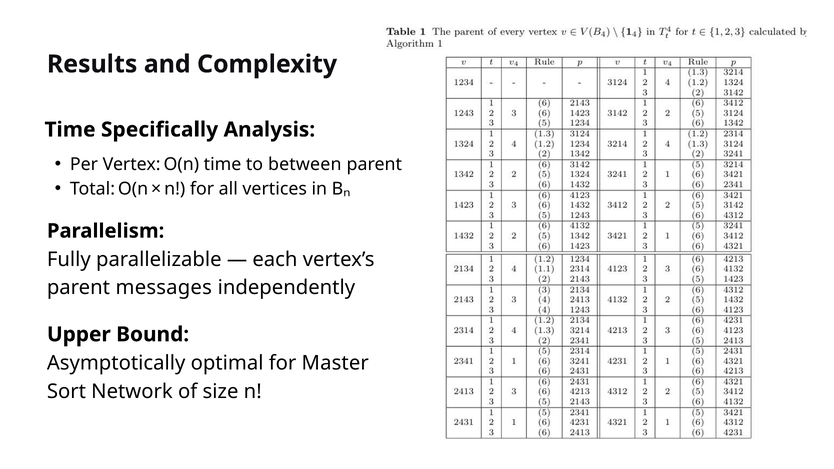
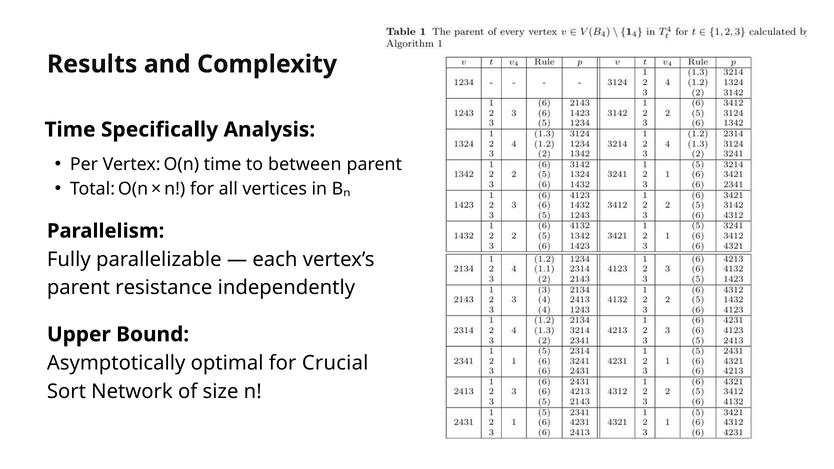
messages: messages -> resistance
Master: Master -> Crucial
